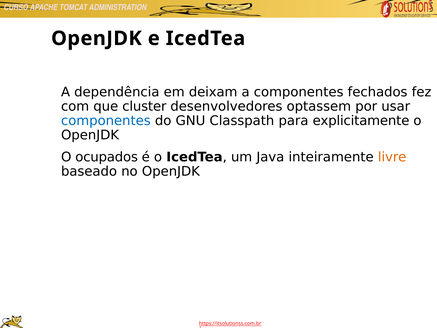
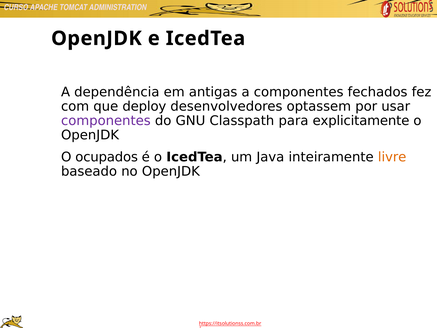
deixam: deixam -> antigas
cluster: cluster -> deploy
componentes at (106, 121) colour: blue -> purple
